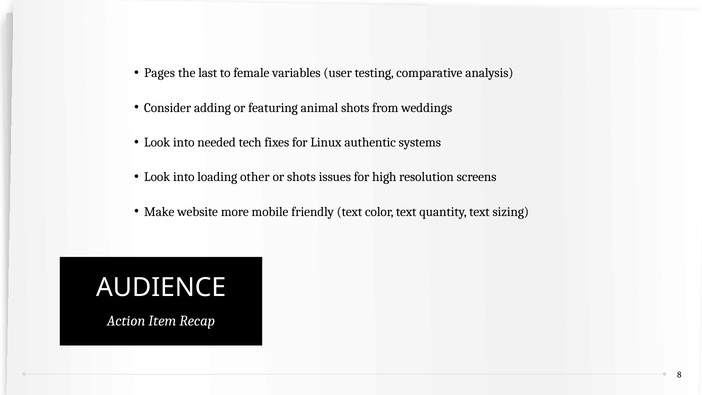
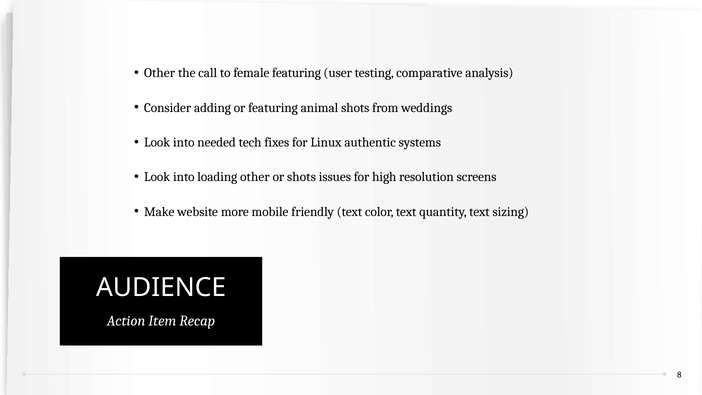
Pages at (160, 73): Pages -> Other
last: last -> call
female variables: variables -> featuring
